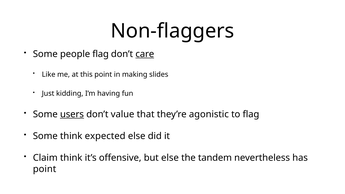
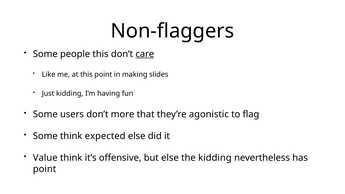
people flag: flag -> this
users underline: present -> none
value: value -> more
Claim: Claim -> Value
the tandem: tandem -> kidding
